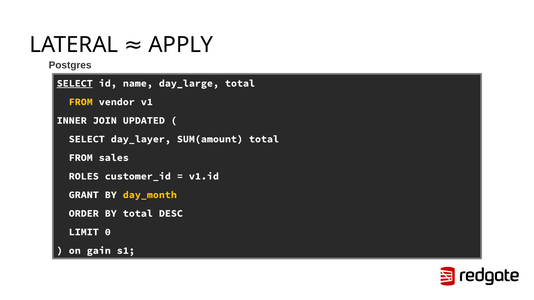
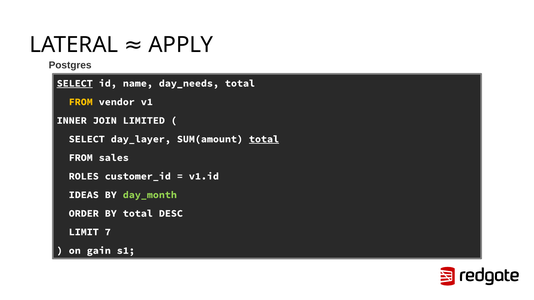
day_large: day_large -> day_needs
UPDATED: UPDATED -> LIMITED
total at (264, 139) underline: none -> present
GRANT: GRANT -> IDEAS
day_month colour: yellow -> light green
0: 0 -> 7
